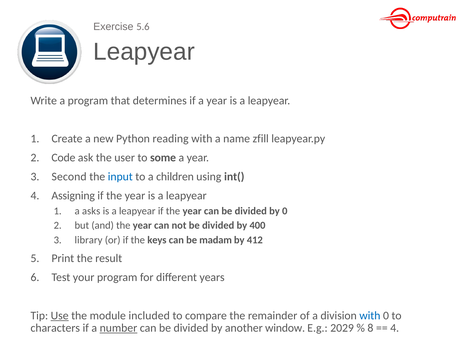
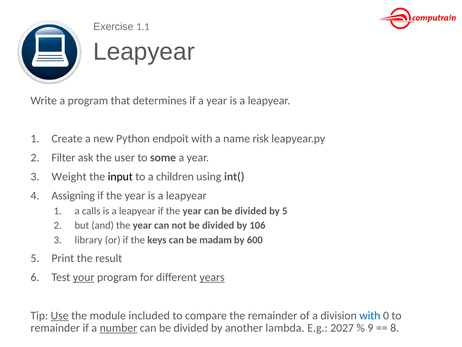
5.6: 5.6 -> 1.1
reading: reading -> endpoit
zfill: zfill -> risk
Code: Code -> Filter
Second: Second -> Weight
input colour: blue -> black
asks: asks -> calls
by 0: 0 -> 5
400: 400 -> 106
412: 412 -> 600
your underline: none -> present
years underline: none -> present
characters at (55, 328): characters -> remainder
window: window -> lambda
2029: 2029 -> 2027
8: 8 -> 9
4 at (395, 328): 4 -> 8
